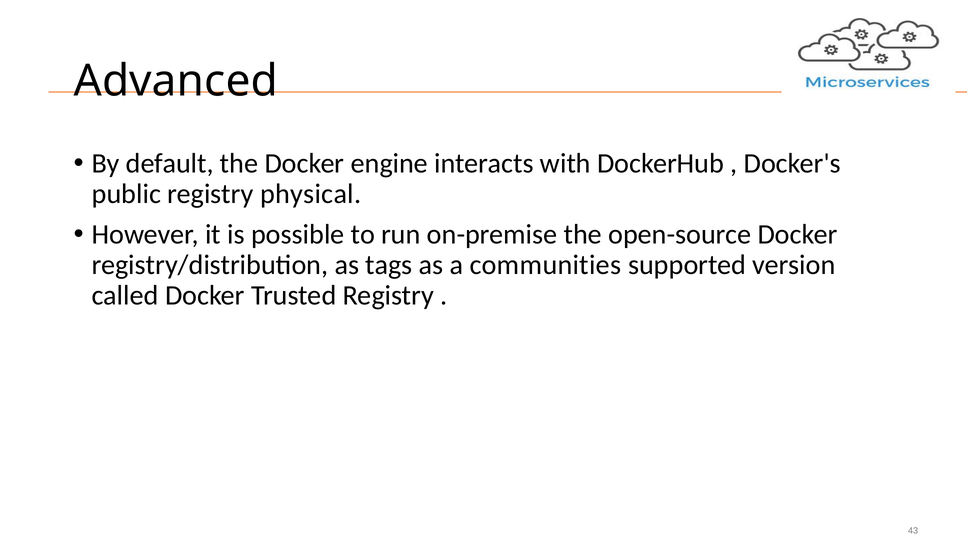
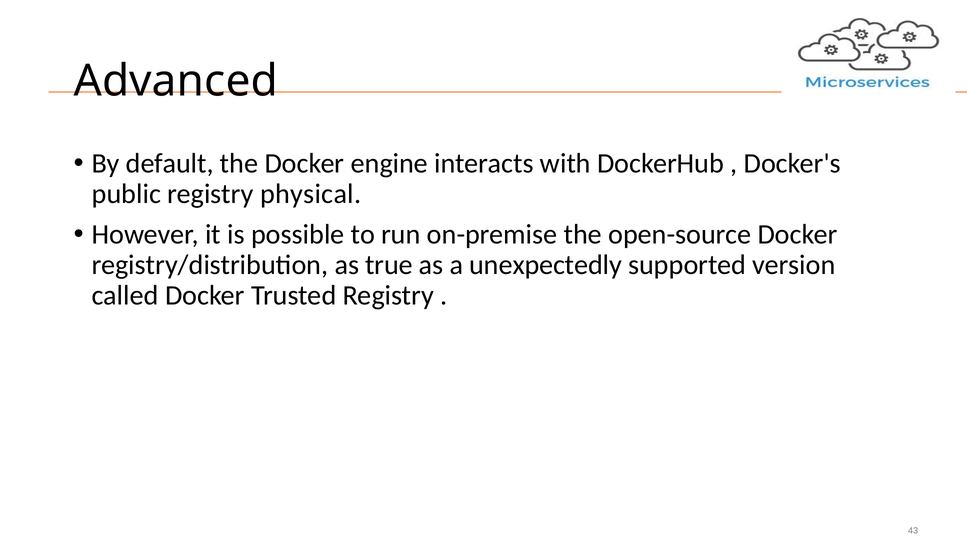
tags: tags -> true
communities: communities -> unexpectedly
